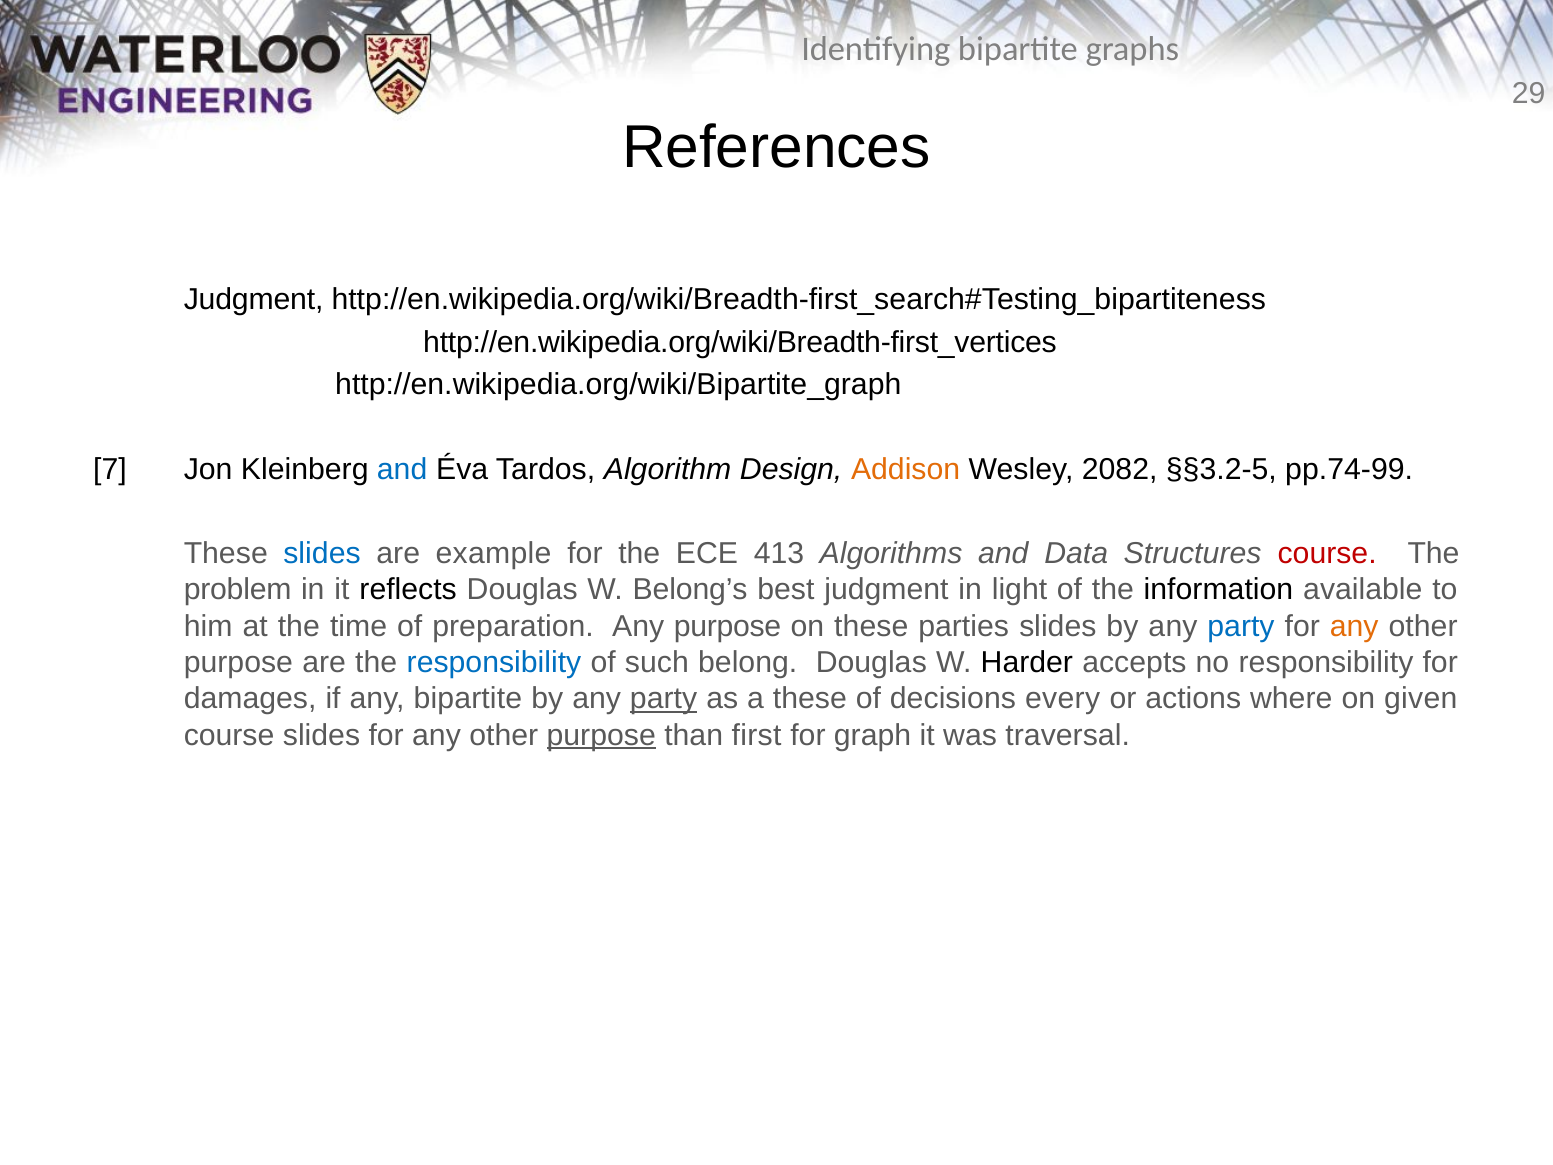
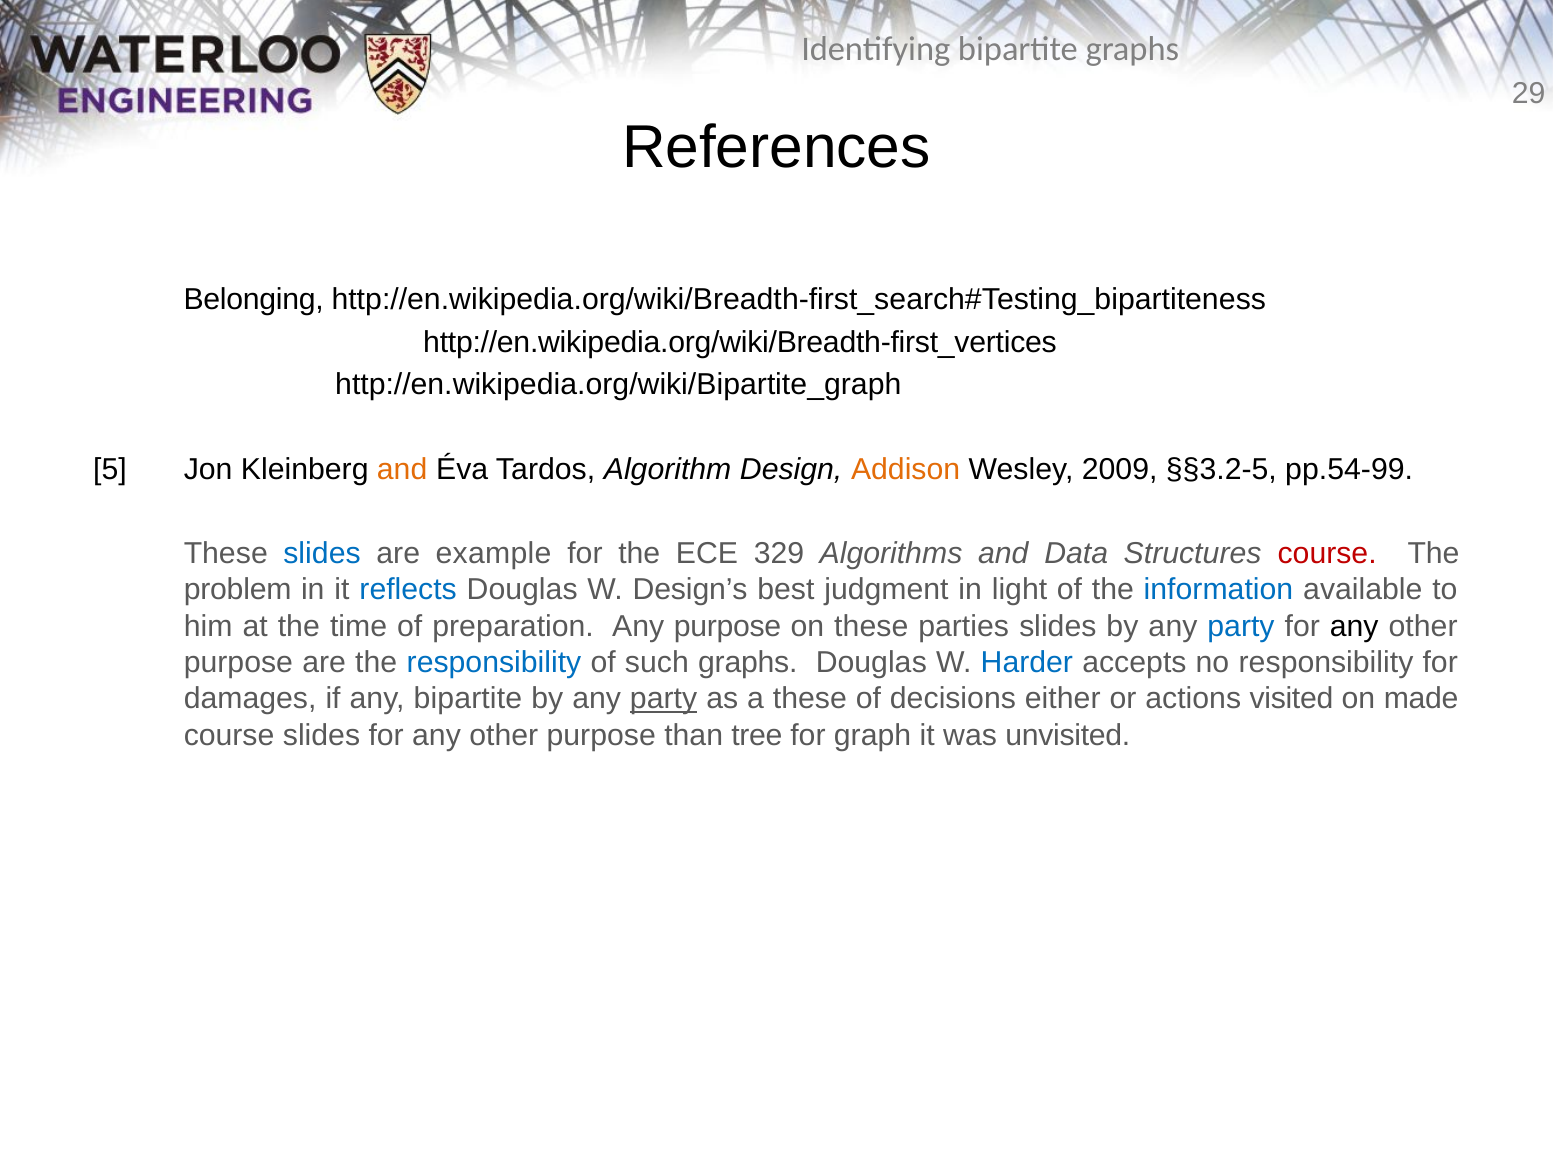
Judgment at (254, 300): Judgment -> Belonging
7: 7 -> 5
and at (402, 469) colour: blue -> orange
2082: 2082 -> 2009
pp.74-99: pp.74-99 -> pp.54-99
413: 413 -> 329
reflects colour: black -> blue
Belong’s: Belong’s -> Design’s
information colour: black -> blue
any at (1354, 626) colour: orange -> black
such belong: belong -> graphs
Harder colour: black -> blue
every: every -> either
where: where -> visited
given: given -> made
purpose at (601, 735) underline: present -> none
first: first -> tree
traversal: traversal -> unvisited
